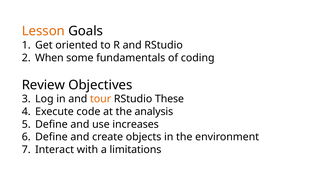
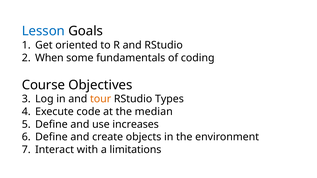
Lesson colour: orange -> blue
Review: Review -> Course
These: These -> Types
analysis: analysis -> median
